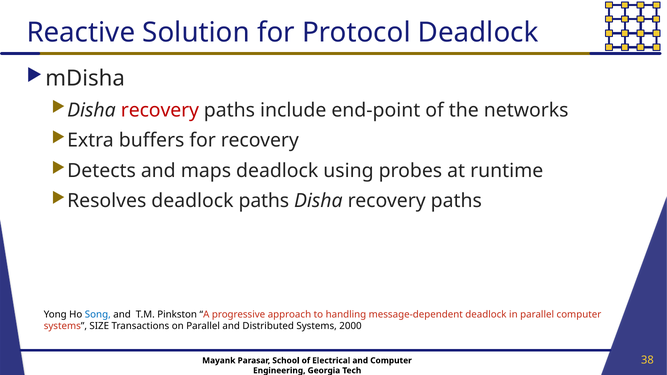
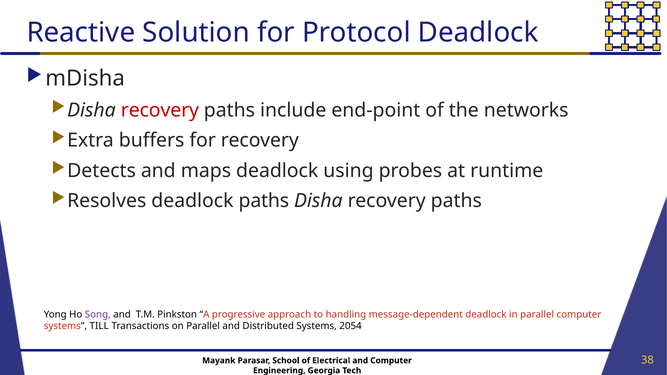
Song colour: blue -> purple
SIZE: SIZE -> TILL
2000: 2000 -> 2054
